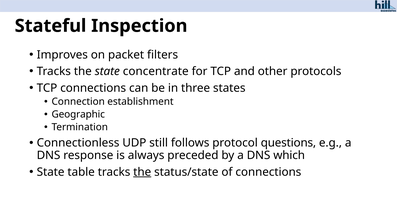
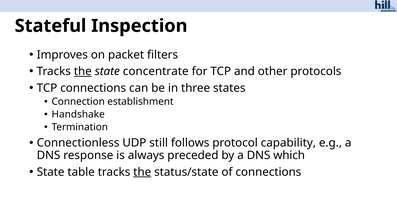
the at (83, 71) underline: none -> present
Geographic: Geographic -> Handshake
questions: questions -> capability
